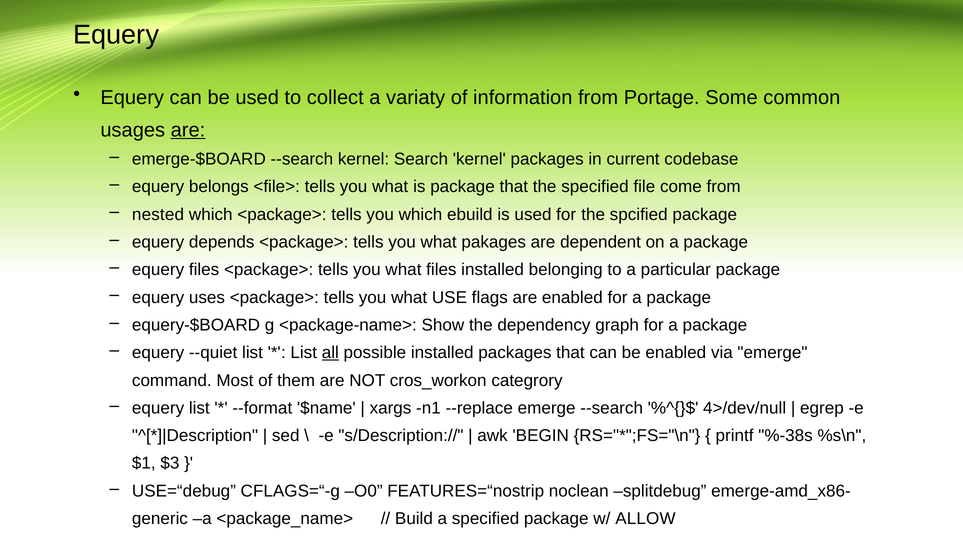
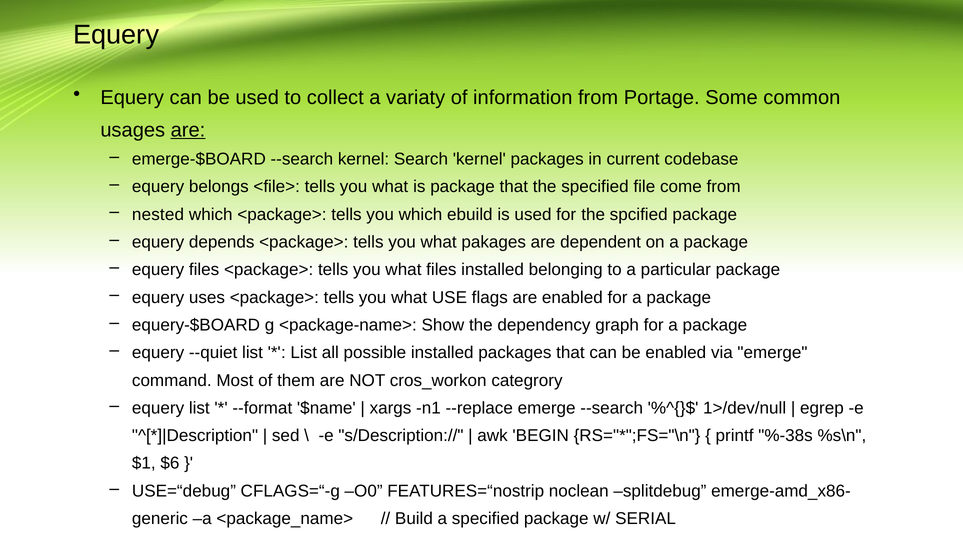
all underline: present -> none
4>/dev/null: 4>/dev/null -> 1>/dev/null
$3: $3 -> $6
ALLOW: ALLOW -> SERIAL
